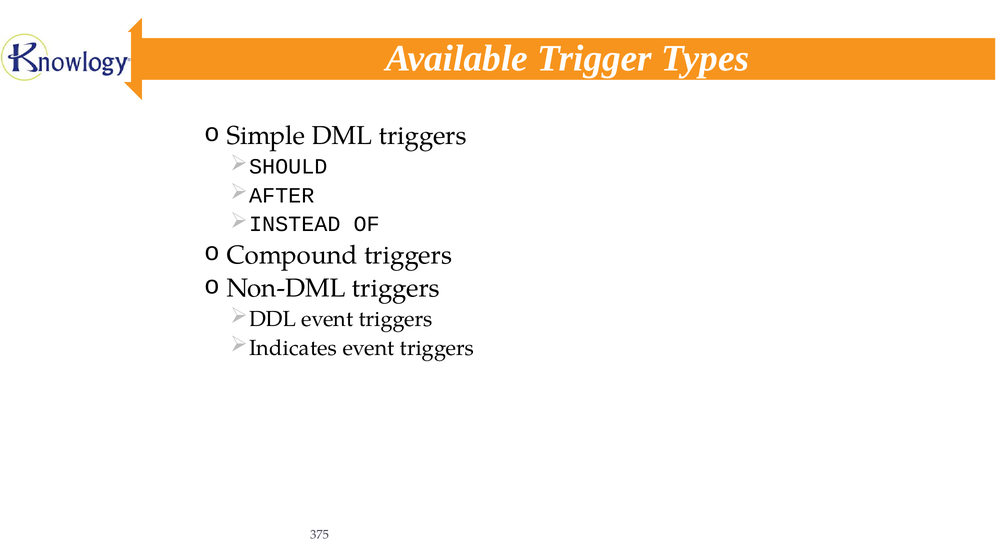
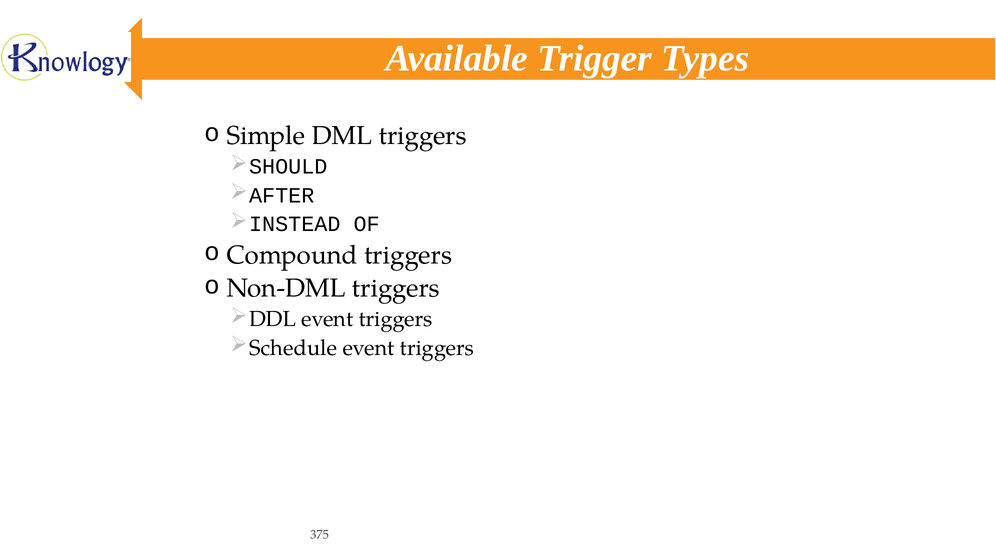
Indicates: Indicates -> Schedule
